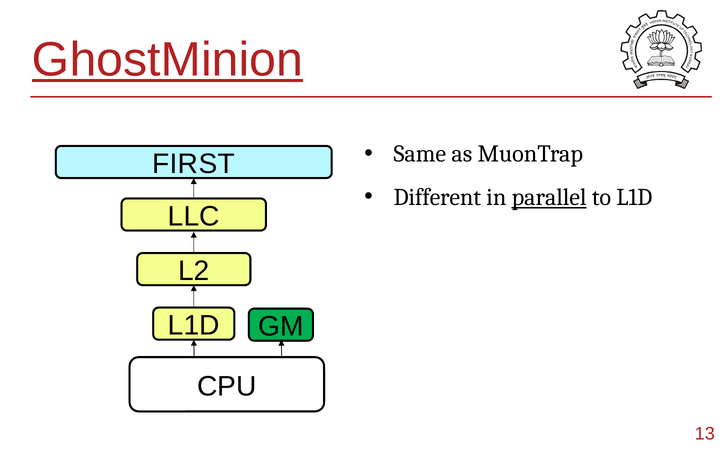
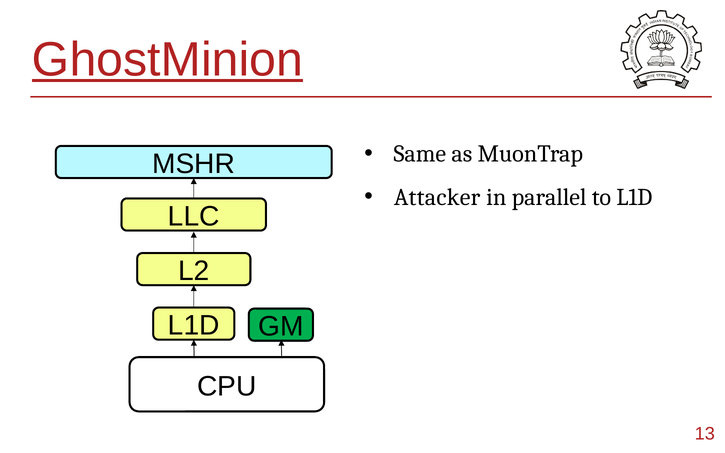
FIRST: FIRST -> MSHR
Different: Different -> Attacker
parallel underline: present -> none
